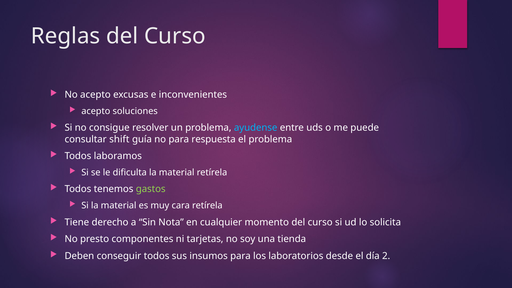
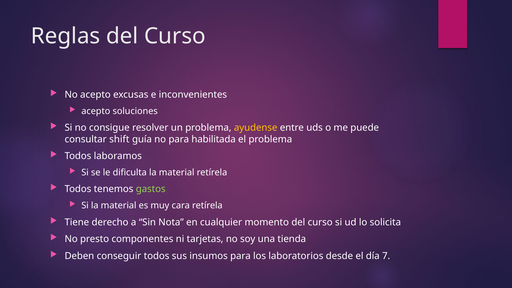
ayudense colour: light blue -> yellow
respuesta: respuesta -> habilitada
2: 2 -> 7
